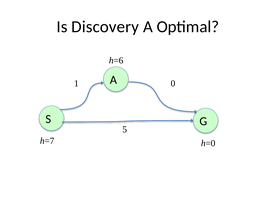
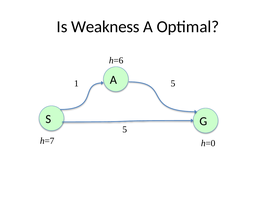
Discovery: Discovery -> Weakness
1 0: 0 -> 5
